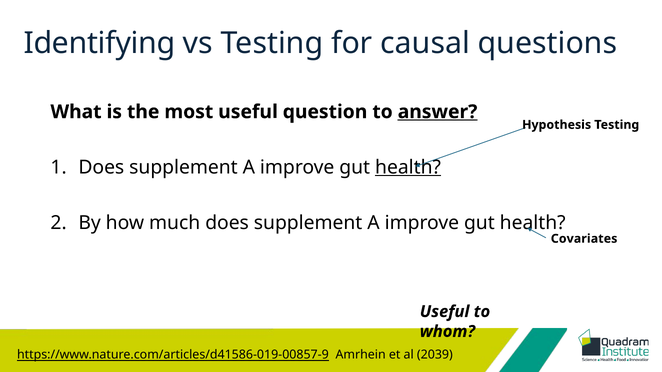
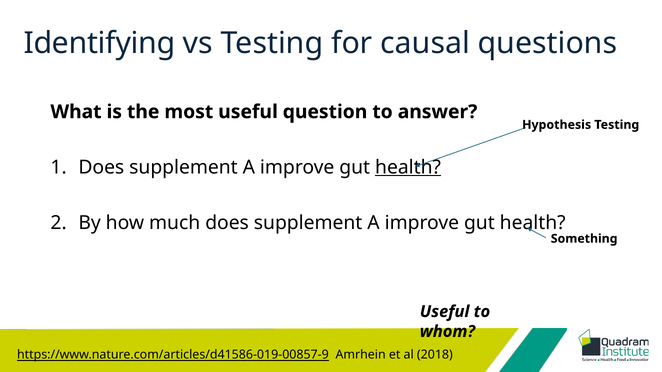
answer underline: present -> none
Covariates: Covariates -> Something
2039: 2039 -> 2018
